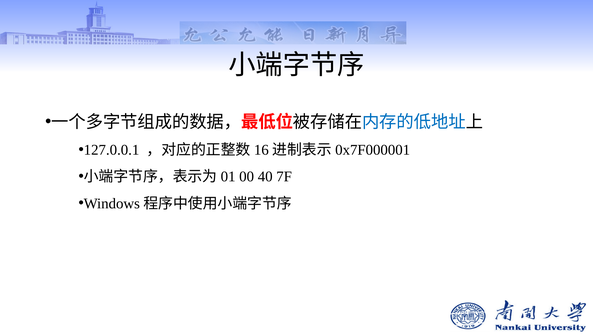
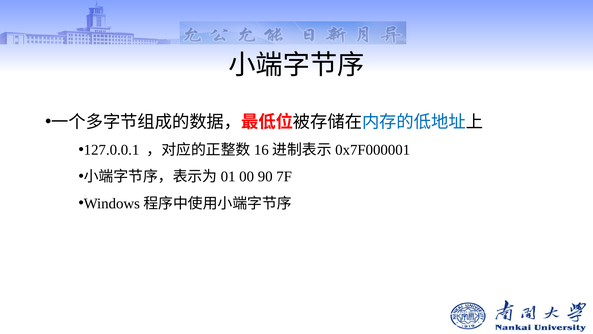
40: 40 -> 90
